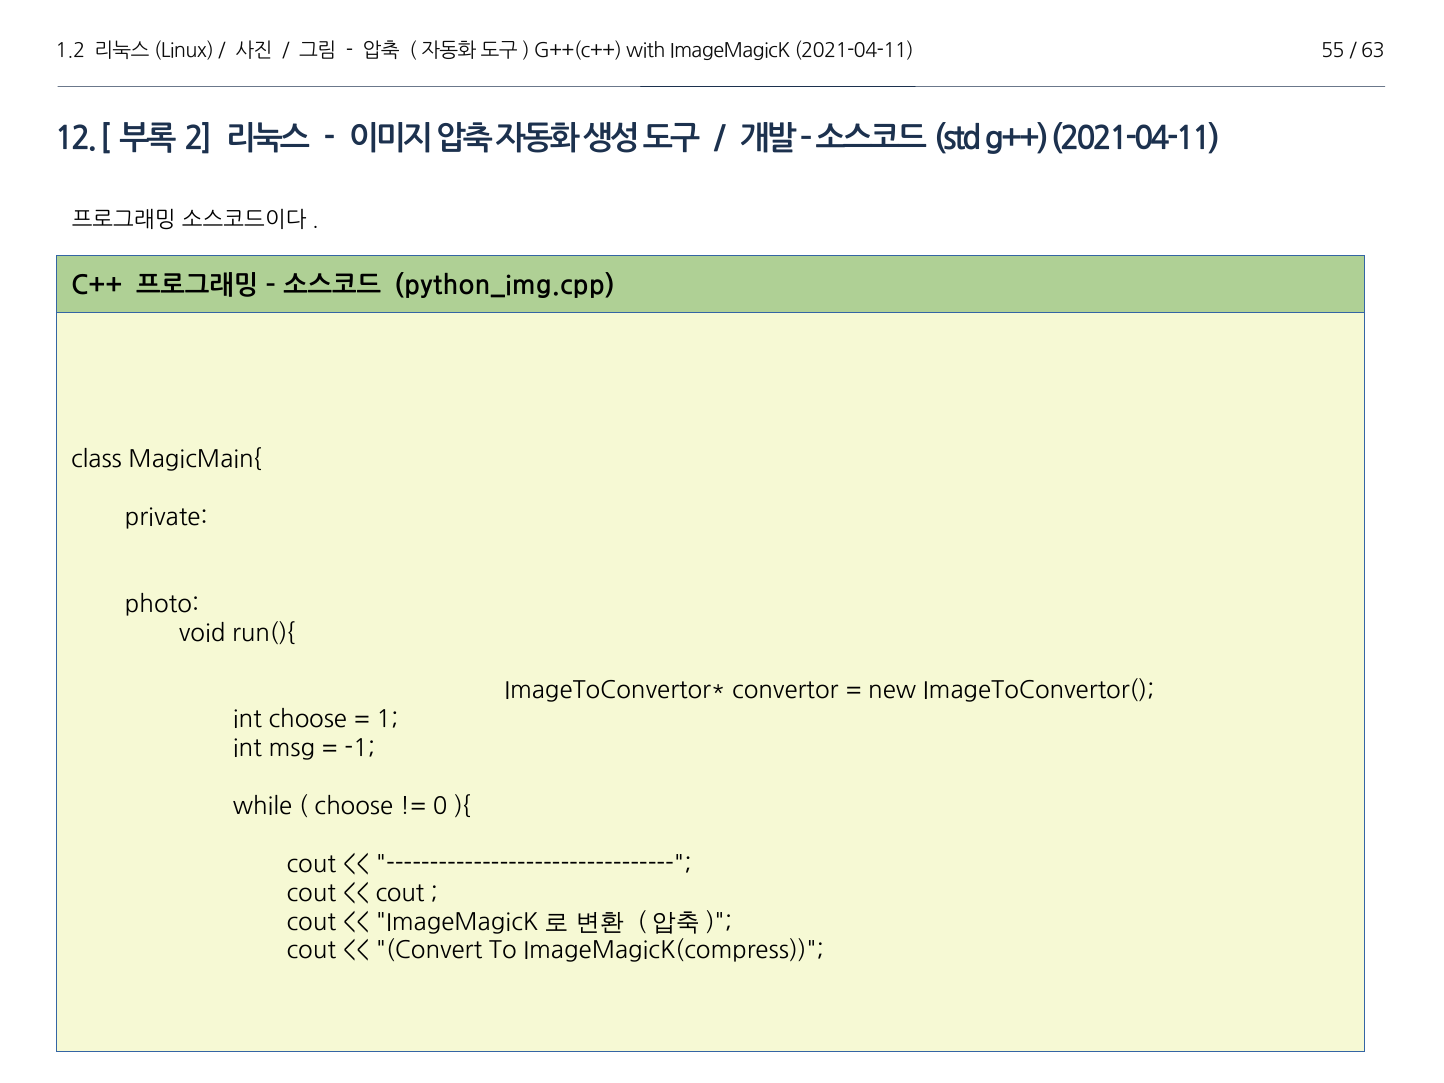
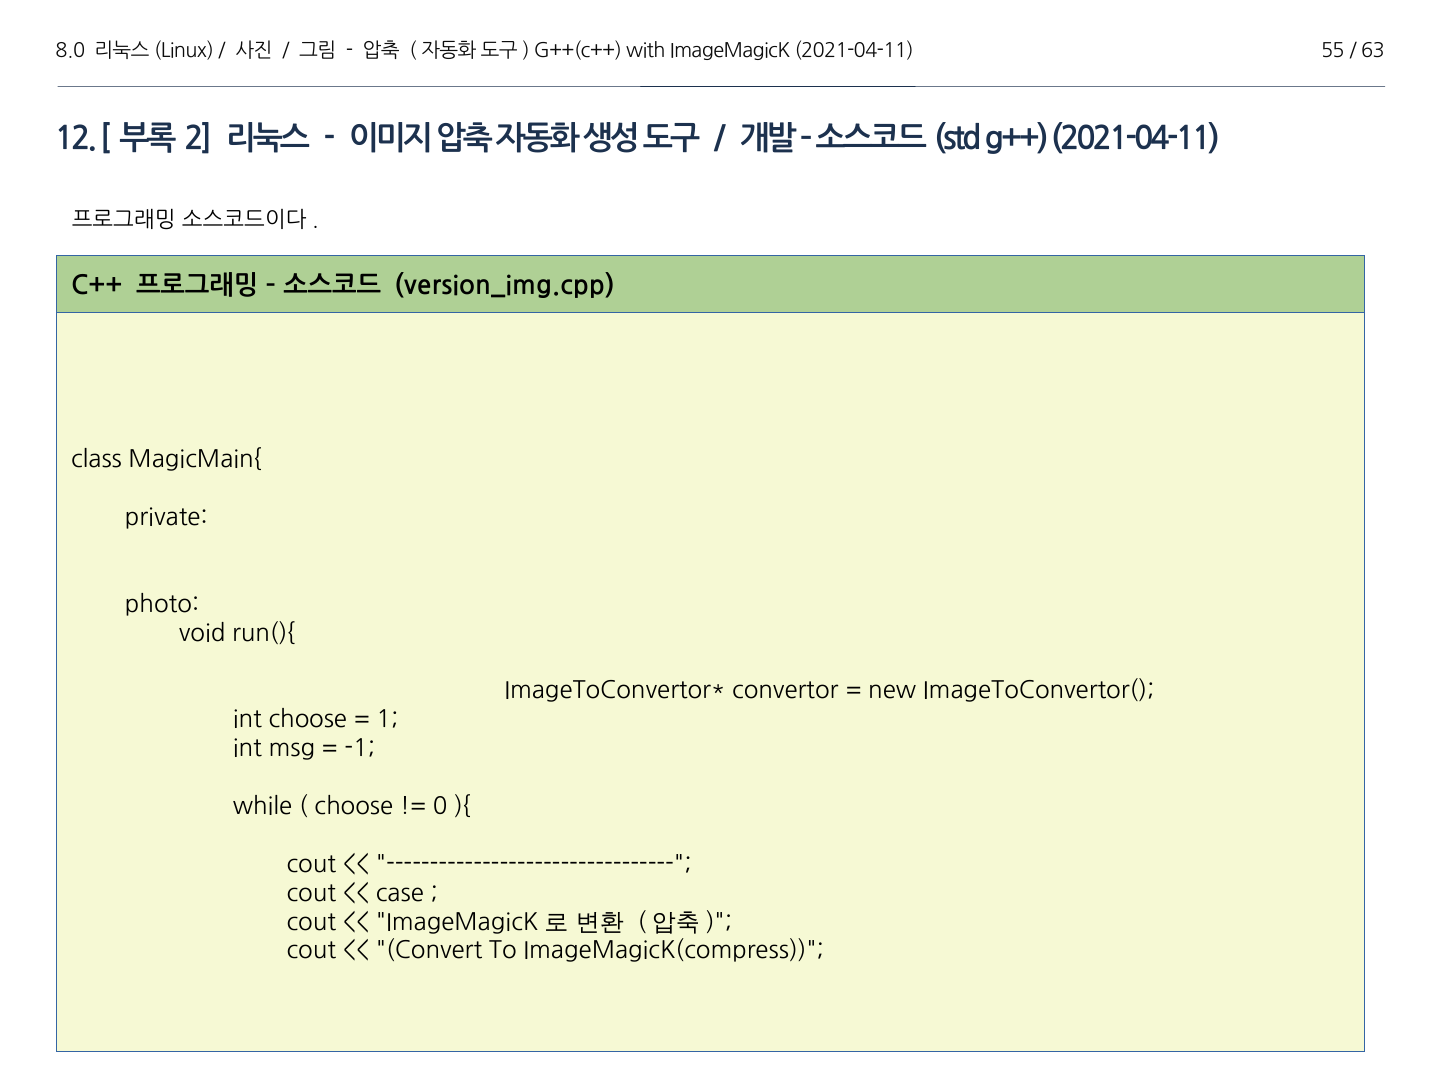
1.2: 1.2 -> 8.0
python_img.cpp: python_img.cpp -> version_img.cpp
cout at (400, 893): cout -> case
